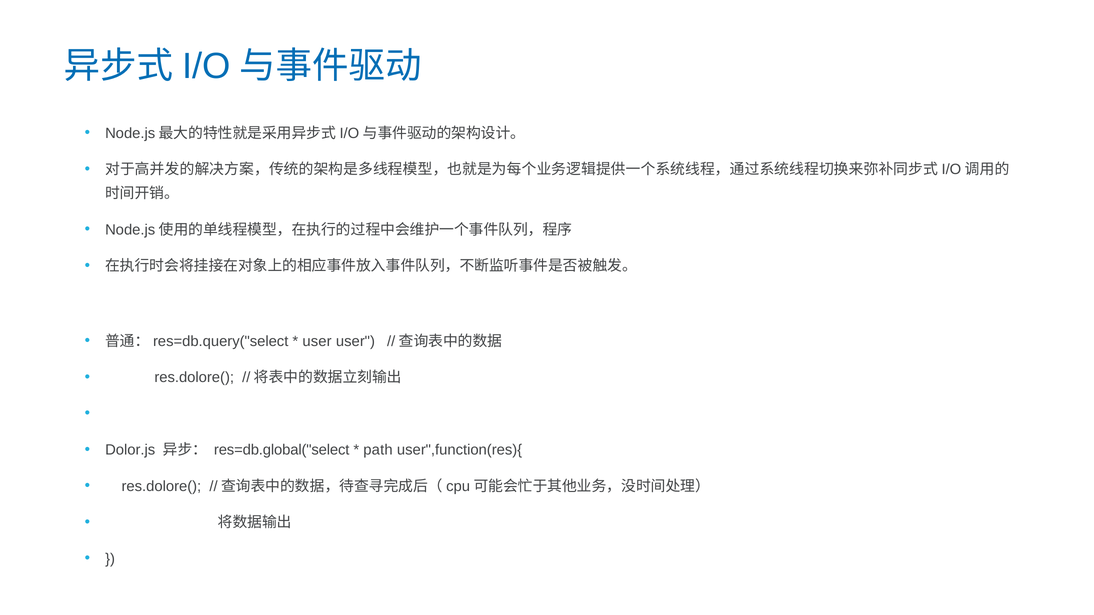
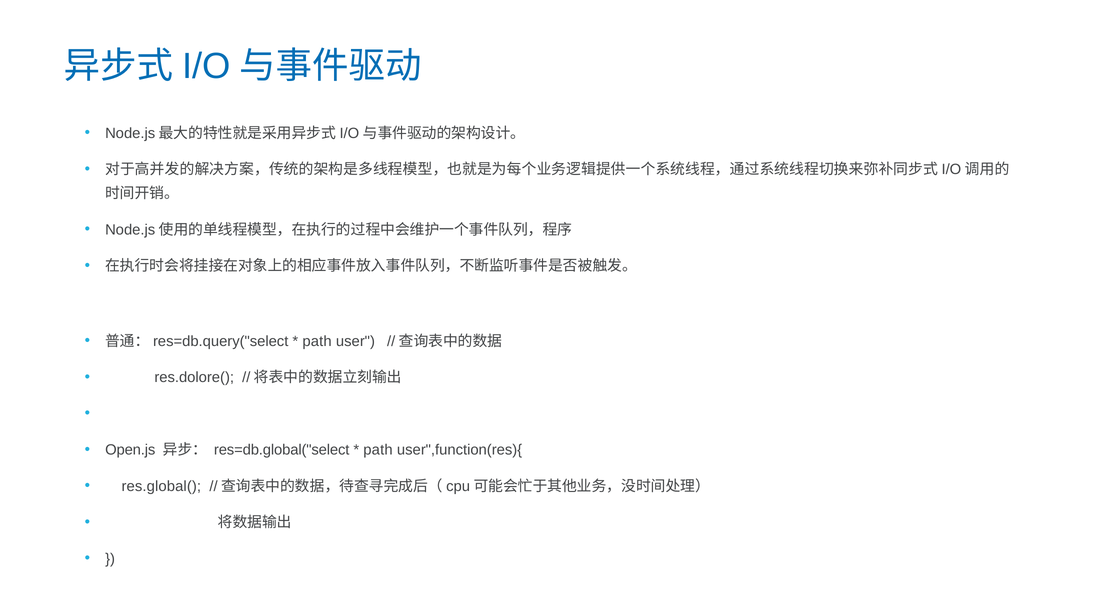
user at (317, 341): user -> path
Dolor.js: Dolor.js -> Open.js
res.dolore( at (161, 486): res.dolore( -> res.global(
